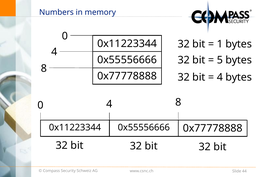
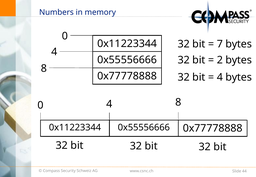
1: 1 -> 7
5: 5 -> 2
